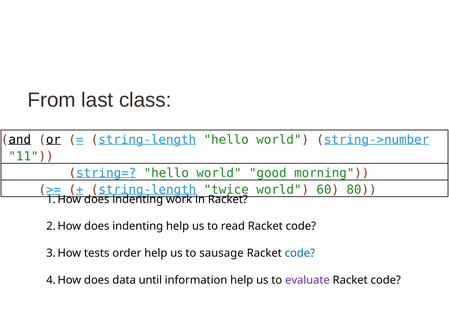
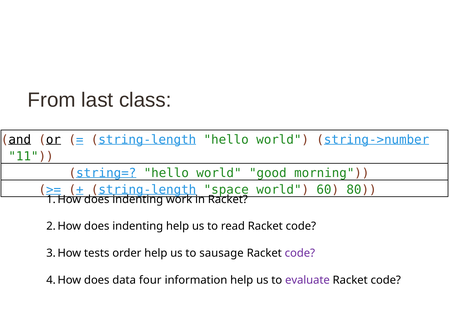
twice: twice -> space
code at (300, 254) colour: blue -> purple
until: until -> four
